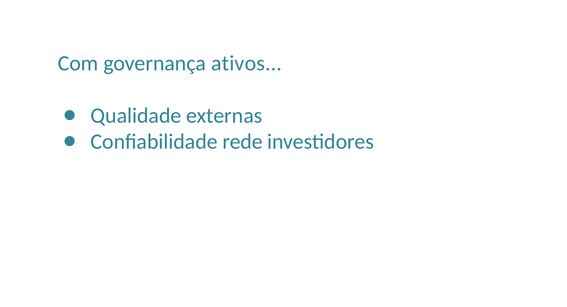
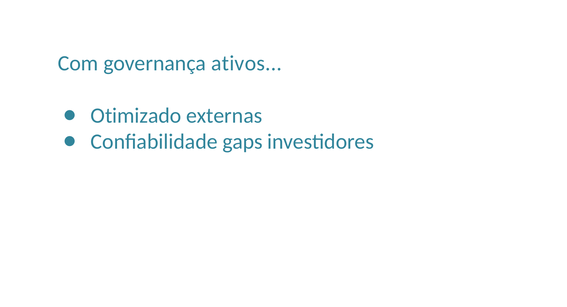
Qualidade: Qualidade -> Otimizado
rede: rede -> gaps
